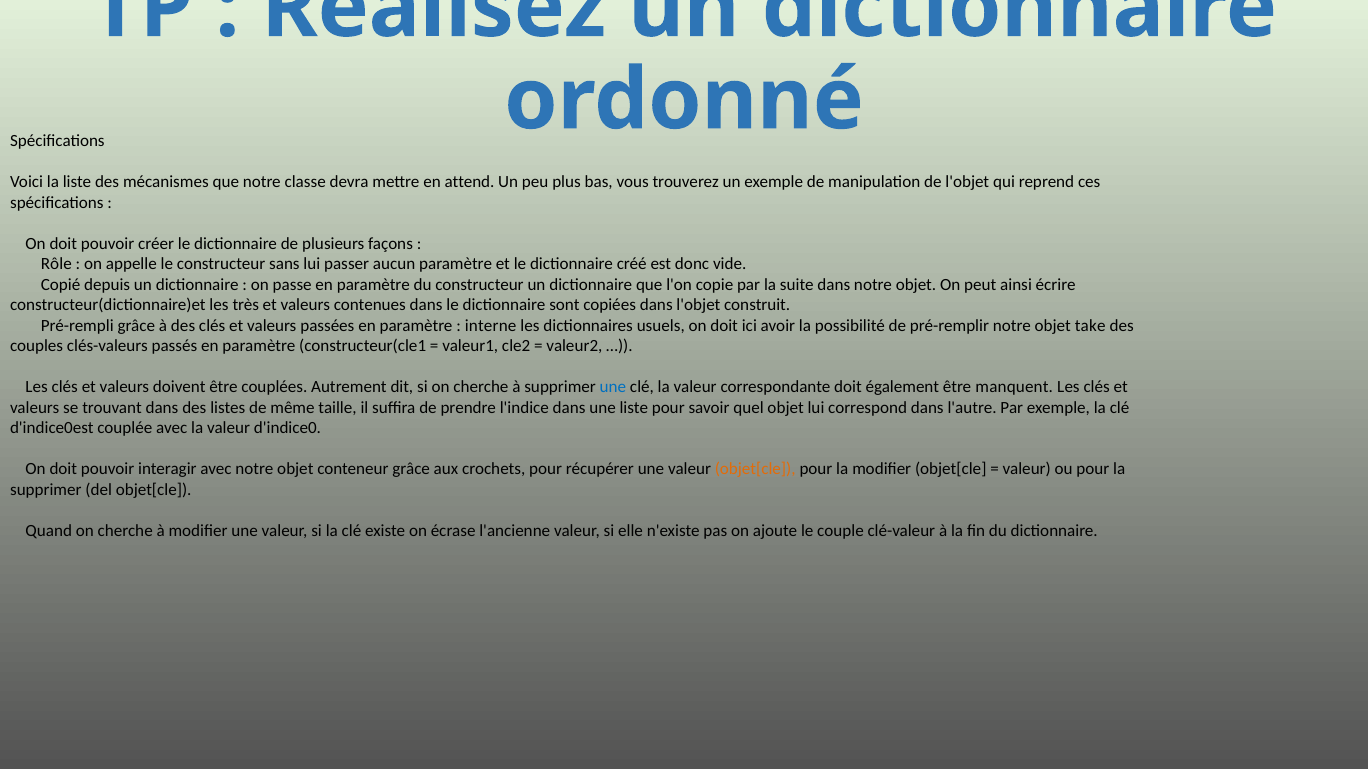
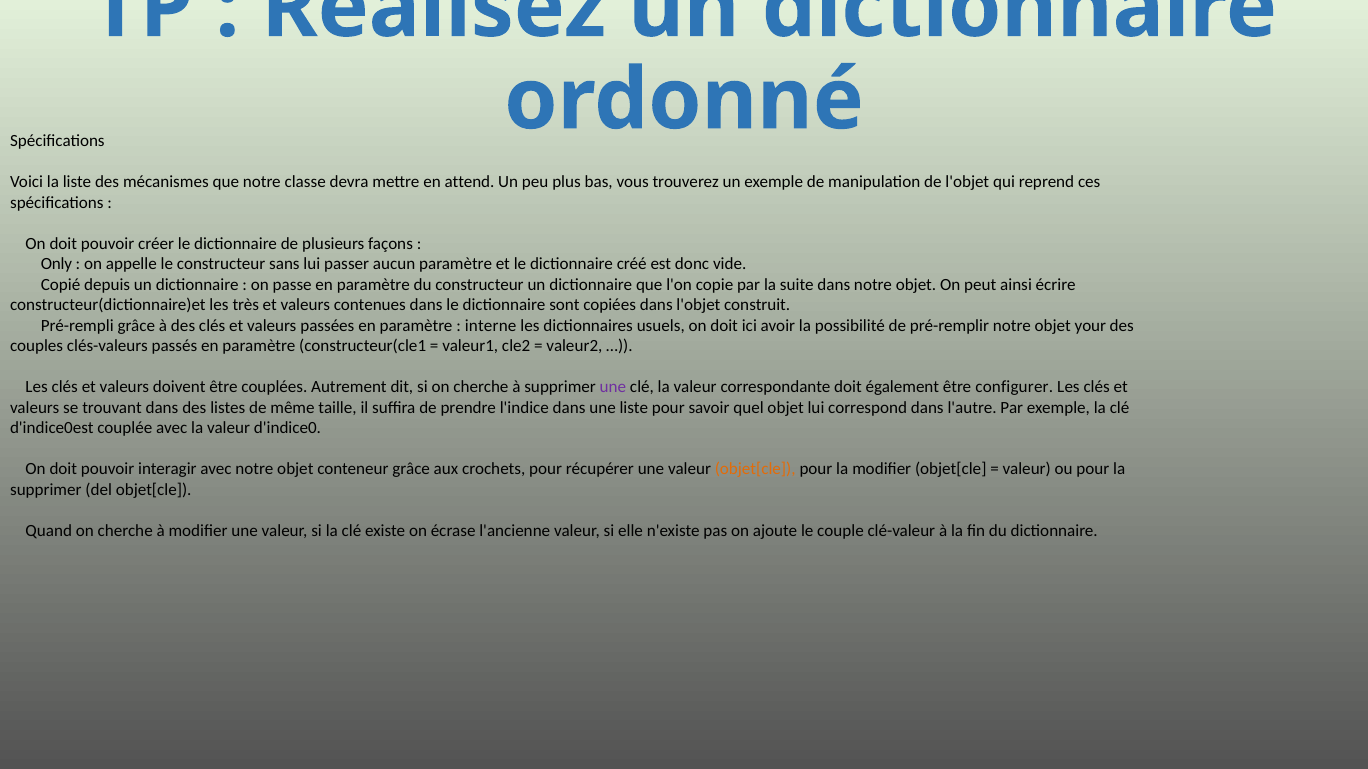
Rôle: Rôle -> Only
take: take -> your
une at (613, 387) colour: blue -> purple
manquent: manquent -> configurer
